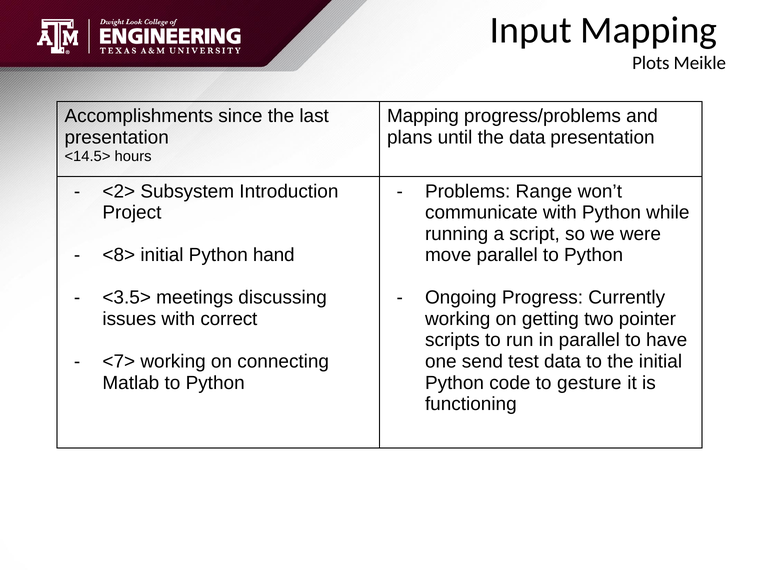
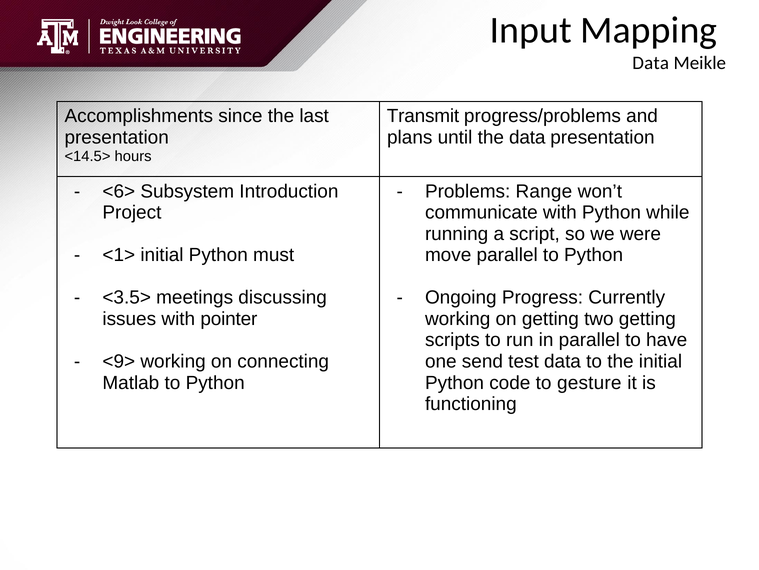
Plots at (651, 63): Plots -> Data
Mapping at (423, 116): Mapping -> Transmit
<2>: <2> -> <6>
<8>: <8> -> <1>
hand: hand -> must
correct: correct -> pointer
two pointer: pointer -> getting
<7>: <7> -> <9>
